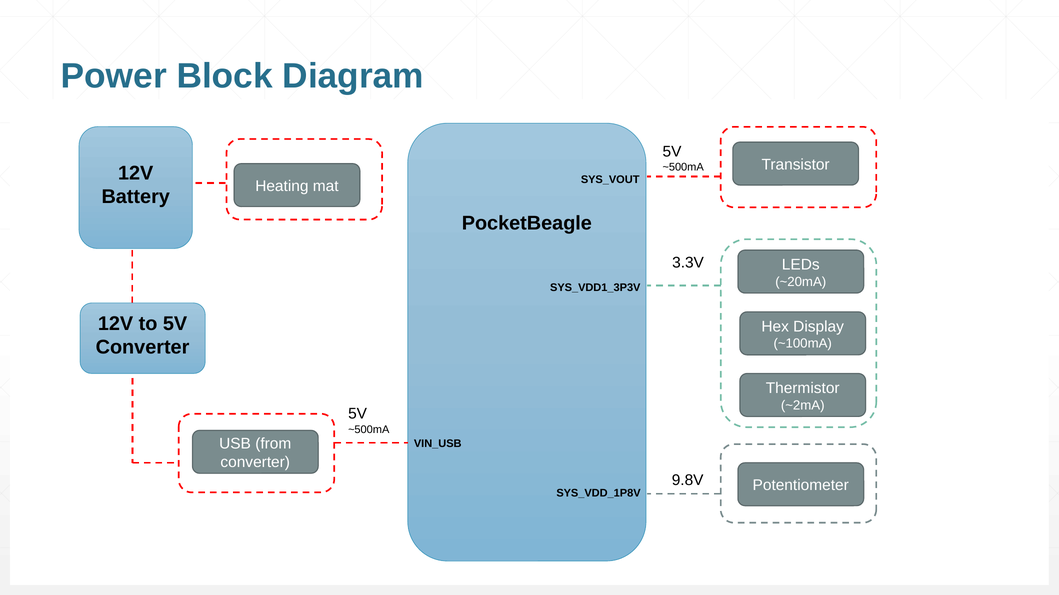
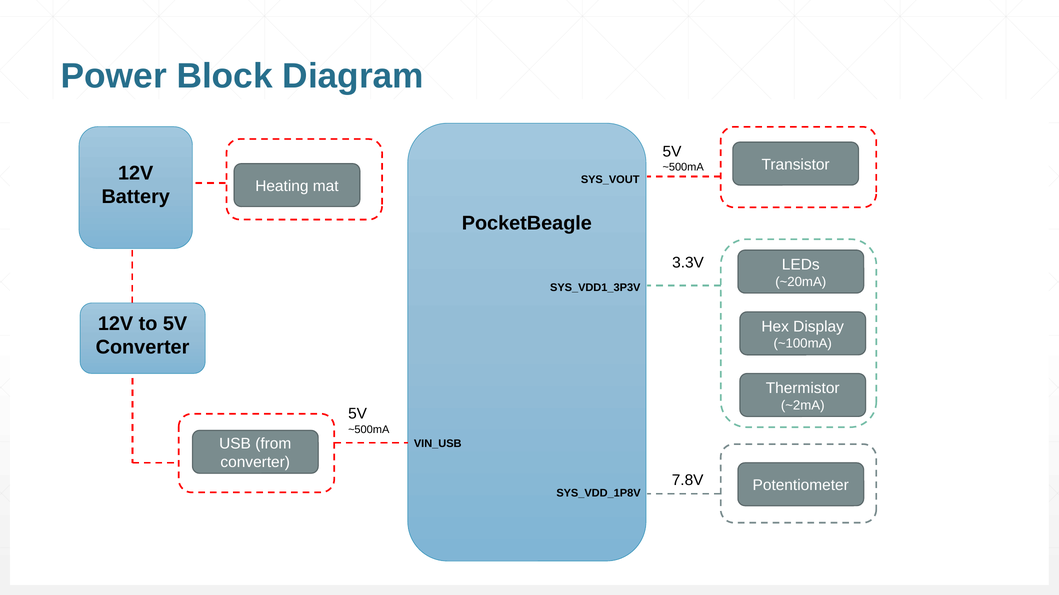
9.8V: 9.8V -> 7.8V
